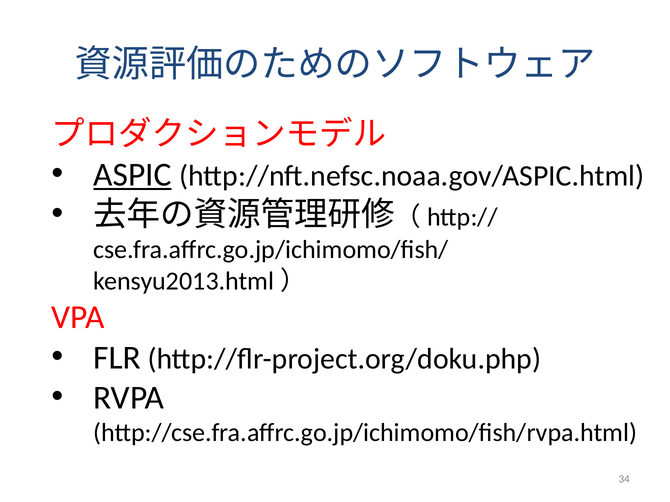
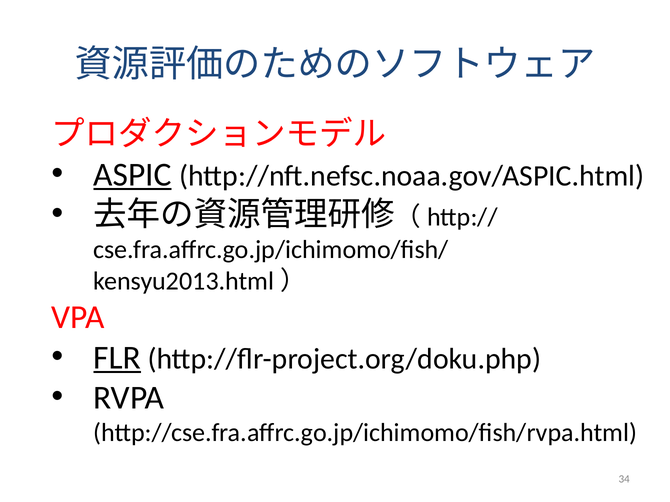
FLR underline: none -> present
